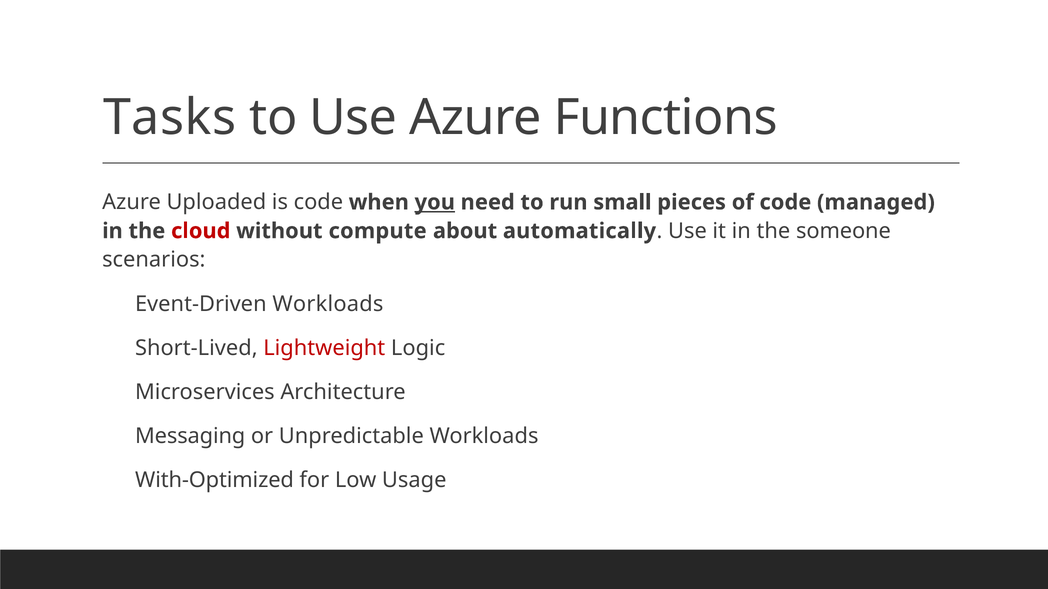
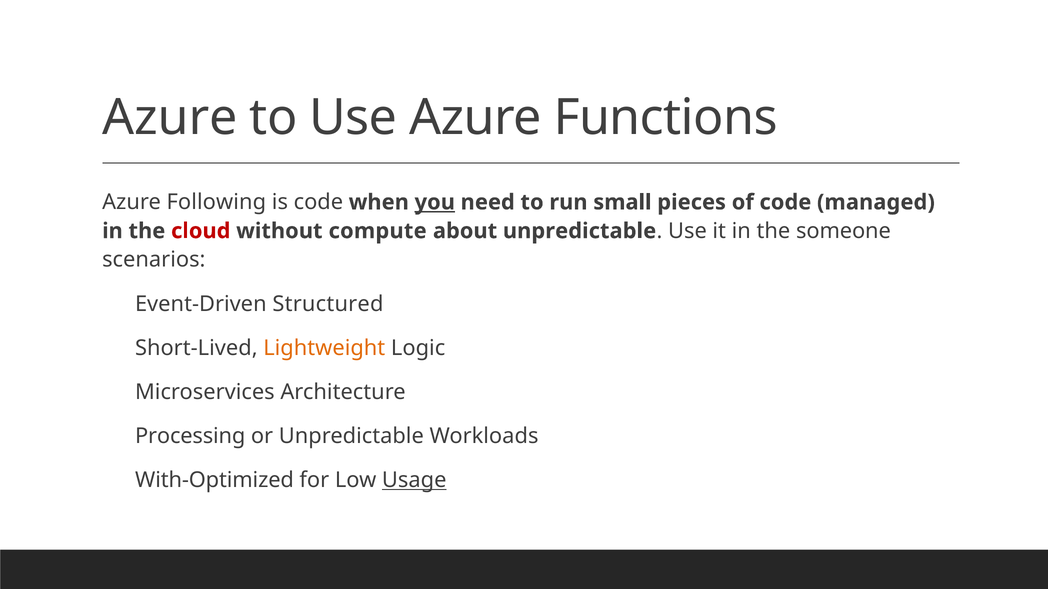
Tasks at (170, 118): Tasks -> Azure
Uploaded: Uploaded -> Following
about automatically: automatically -> unpredictable
Event-Driven Workloads: Workloads -> Structured
Lightweight colour: red -> orange
Messaging: Messaging -> Processing
Usage underline: none -> present
